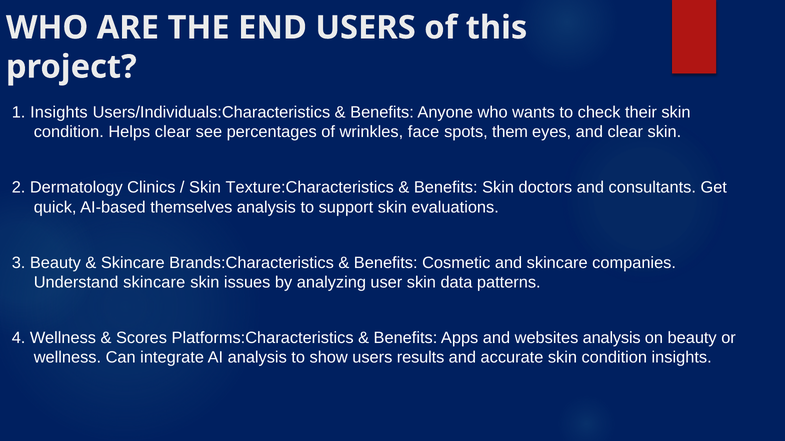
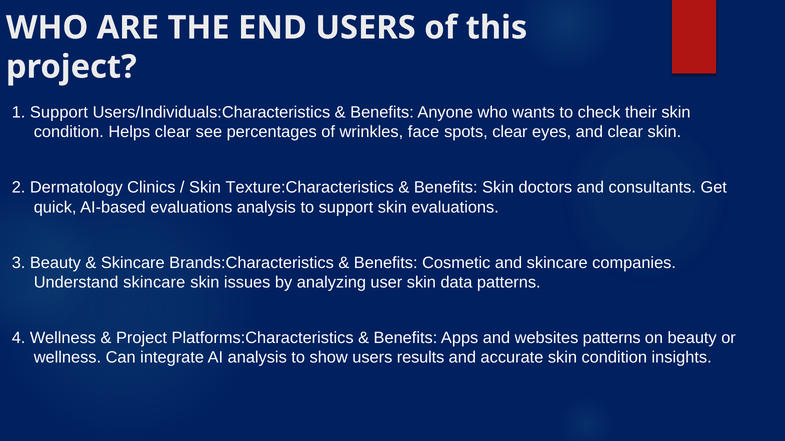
1 Insights: Insights -> Support
spots them: them -> clear
AI-based themselves: themselves -> evaluations
Scores at (142, 338): Scores -> Project
websites analysis: analysis -> patterns
